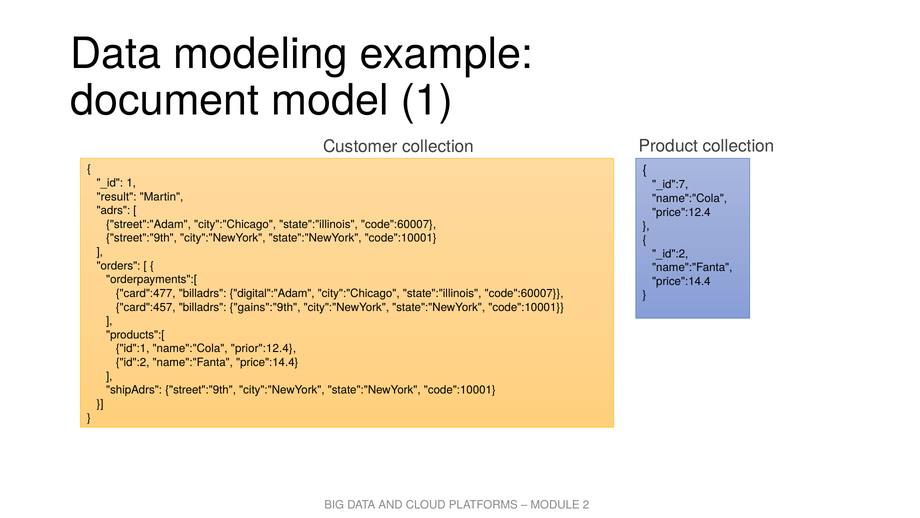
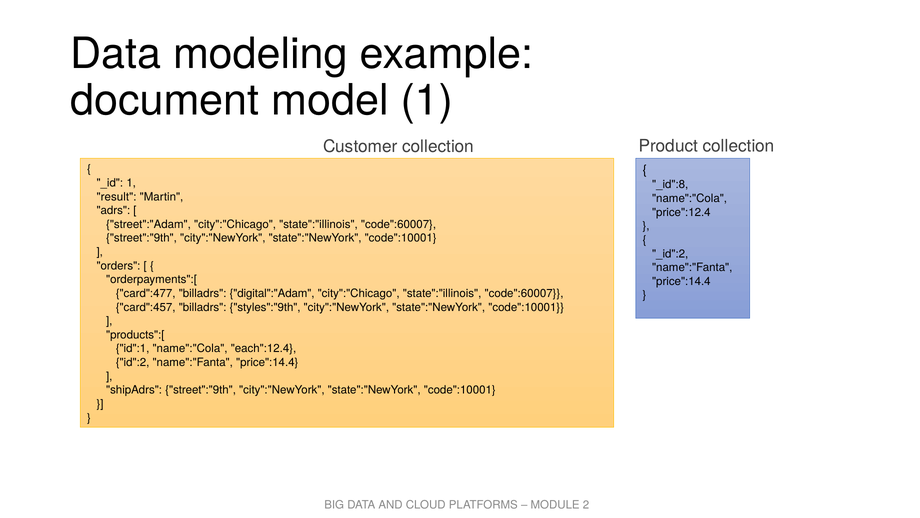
_id":7: _id":7 -> _id":8
gains":"9th: gains":"9th -> styles":"9th
prior":12.4: prior":12.4 -> each":12.4
